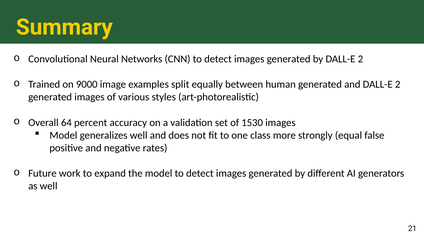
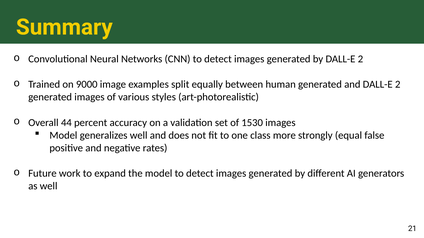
64: 64 -> 44
